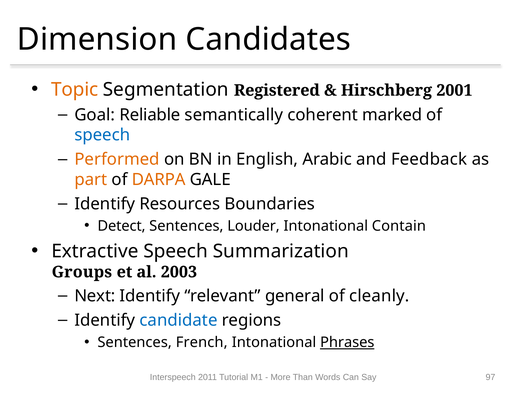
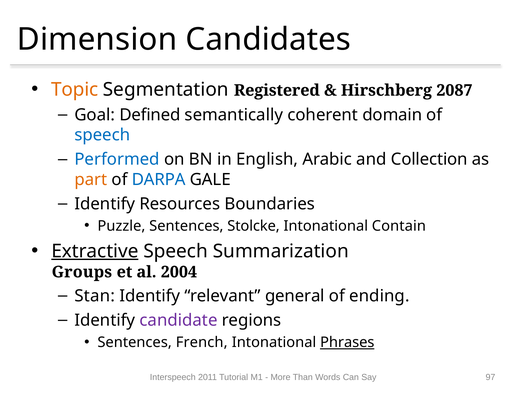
2001: 2001 -> 2087
Reliable: Reliable -> Defined
marked: marked -> domain
Performed colour: orange -> blue
Feedback: Feedback -> Collection
DARPA colour: orange -> blue
Detect: Detect -> Puzzle
Louder: Louder -> Stolcke
Extractive underline: none -> present
2003: 2003 -> 2004
Next: Next -> Stan
cleanly: cleanly -> ending
candidate colour: blue -> purple
